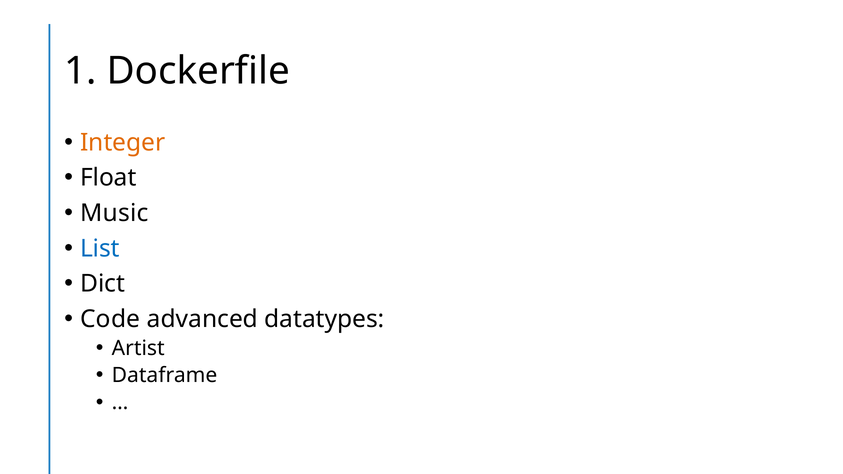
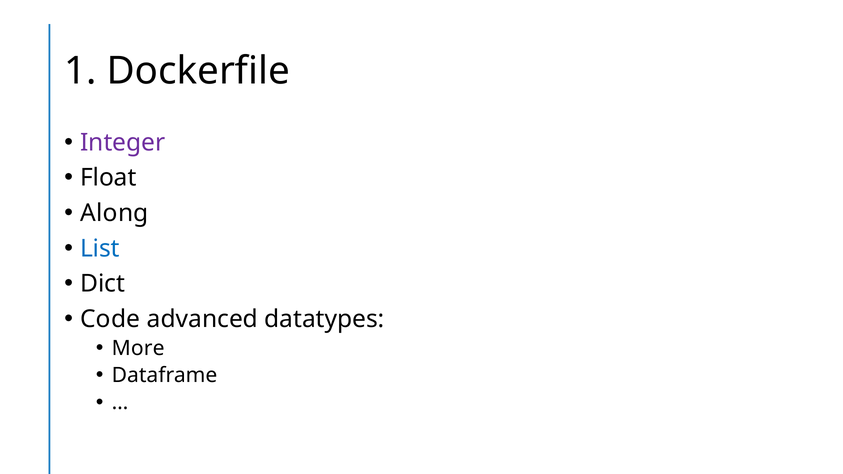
Integer colour: orange -> purple
Music: Music -> Along
Artist: Artist -> More
